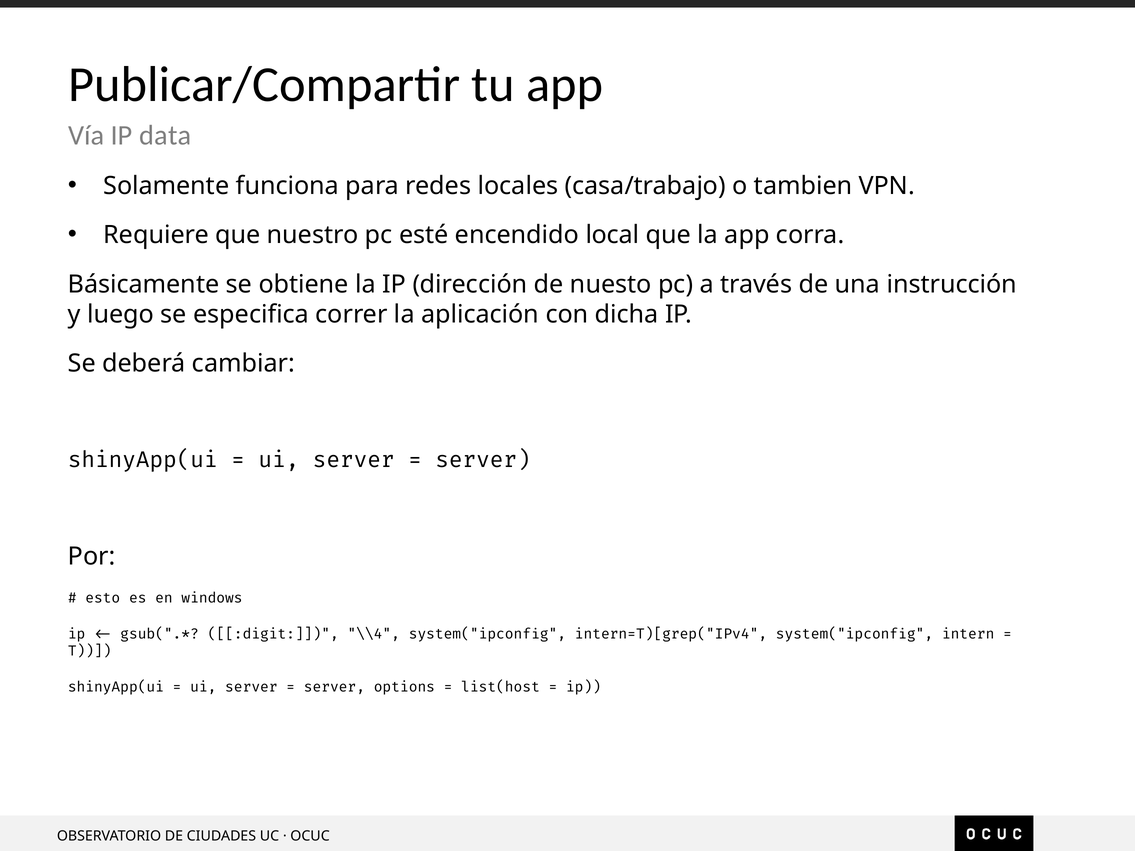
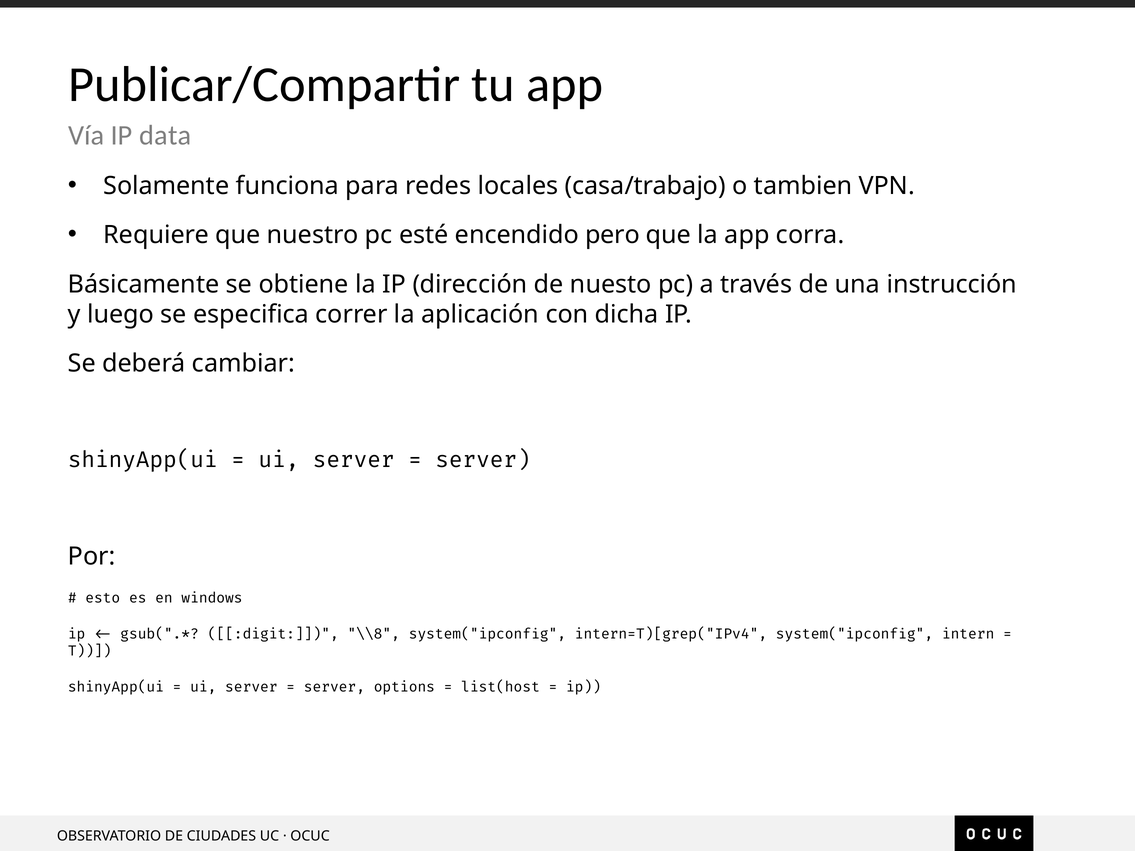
local: local -> pero
\\4: \\4 -> \\8
